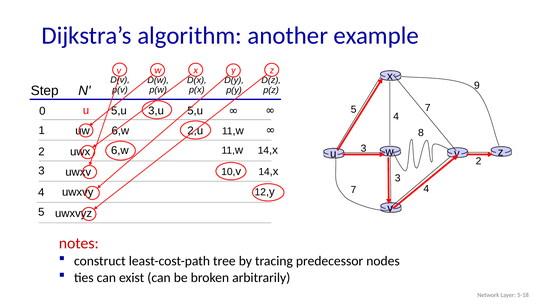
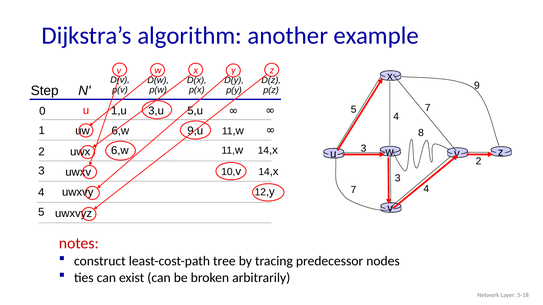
5,u at (119, 111): 5,u -> 1,u
2,u: 2,u -> 9,u
